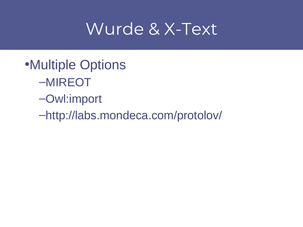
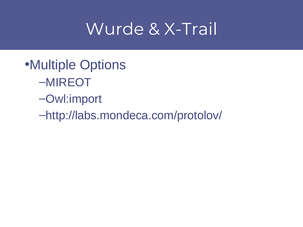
X-Text: X-Text -> X-Trail
